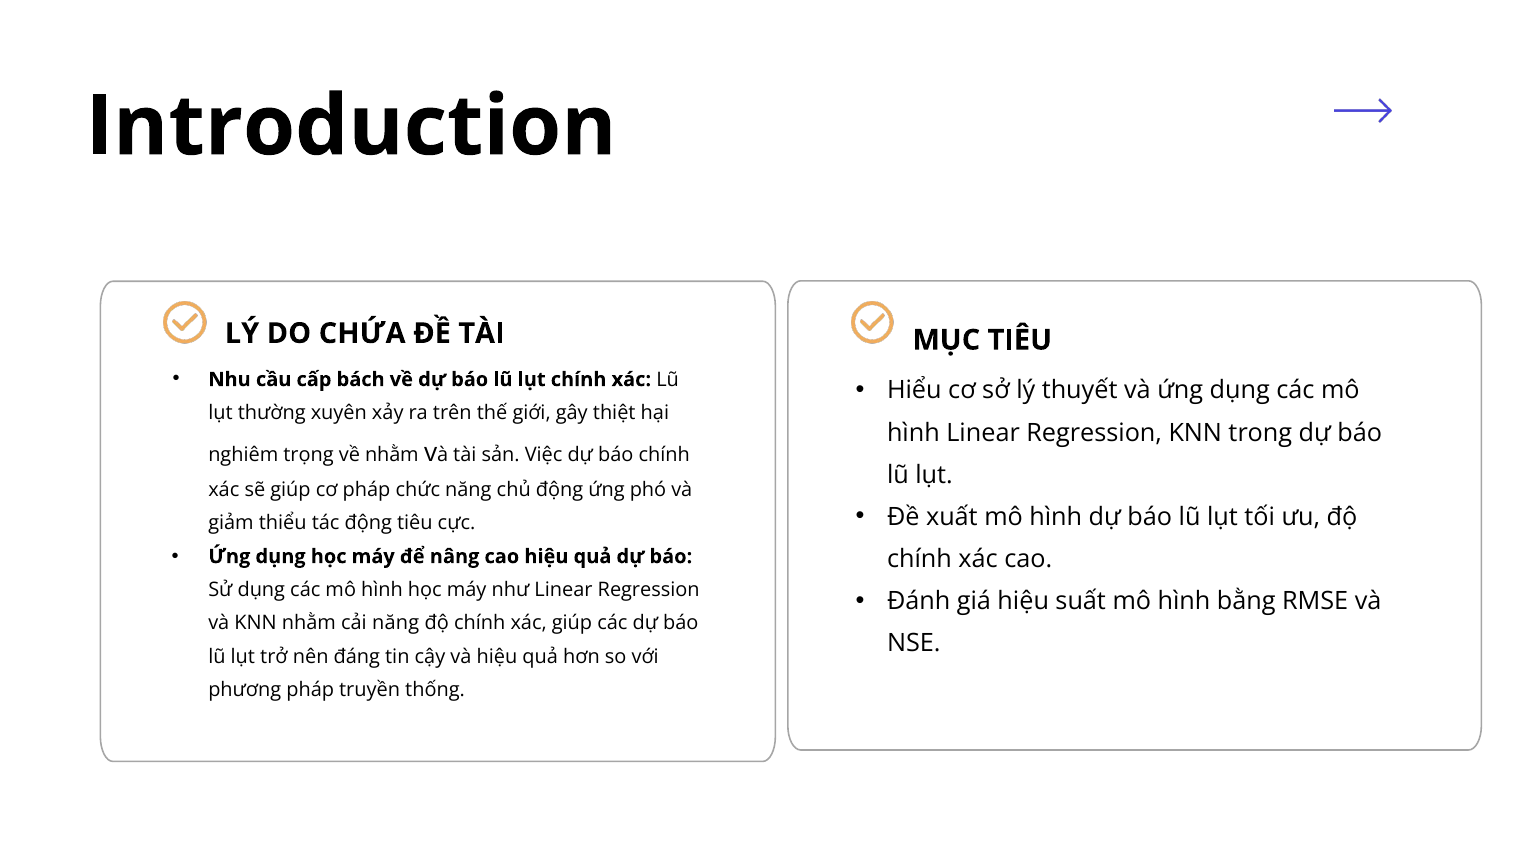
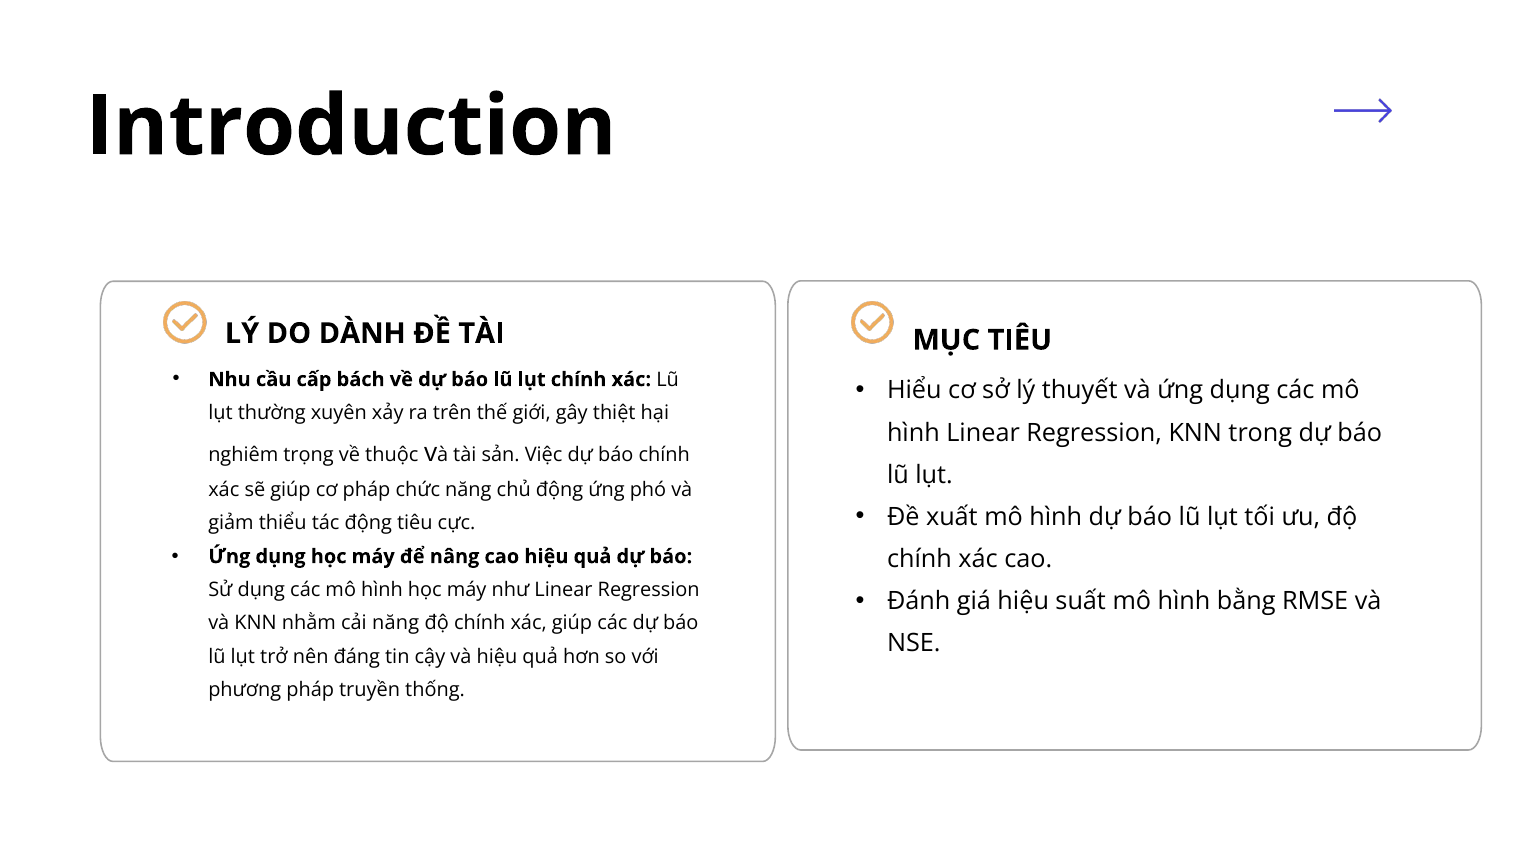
CHỨA: CHỨA -> DÀNH
về nhằm: nhằm -> thuộc
